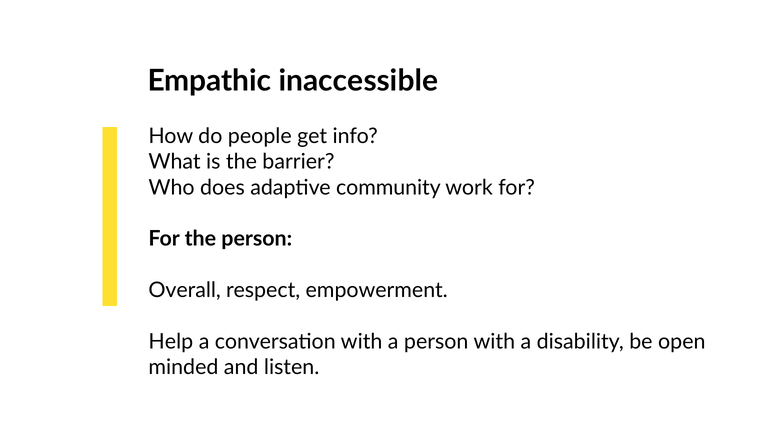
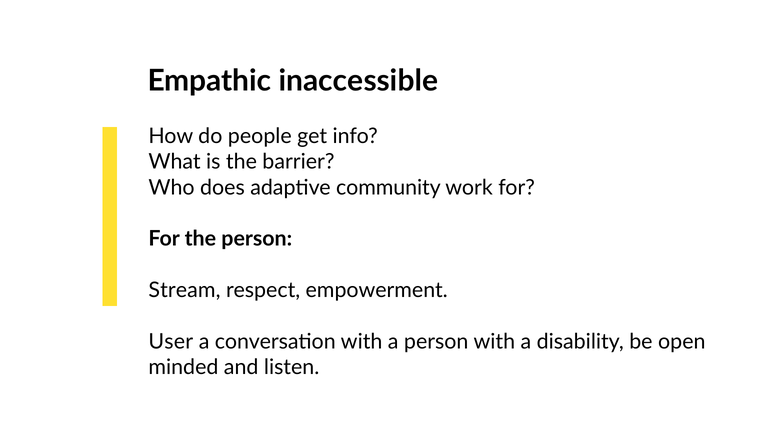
Overall: Overall -> Stream
Help: Help -> User
